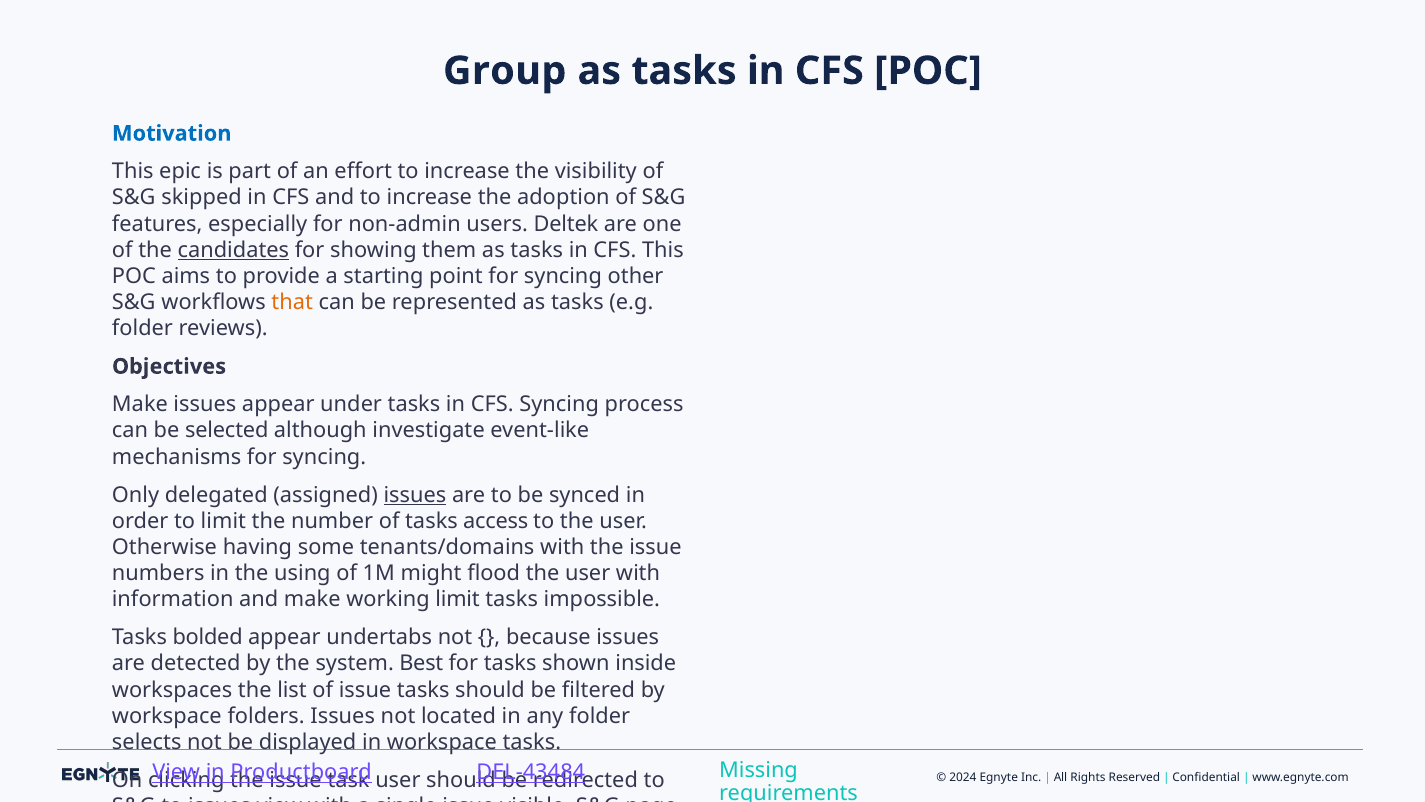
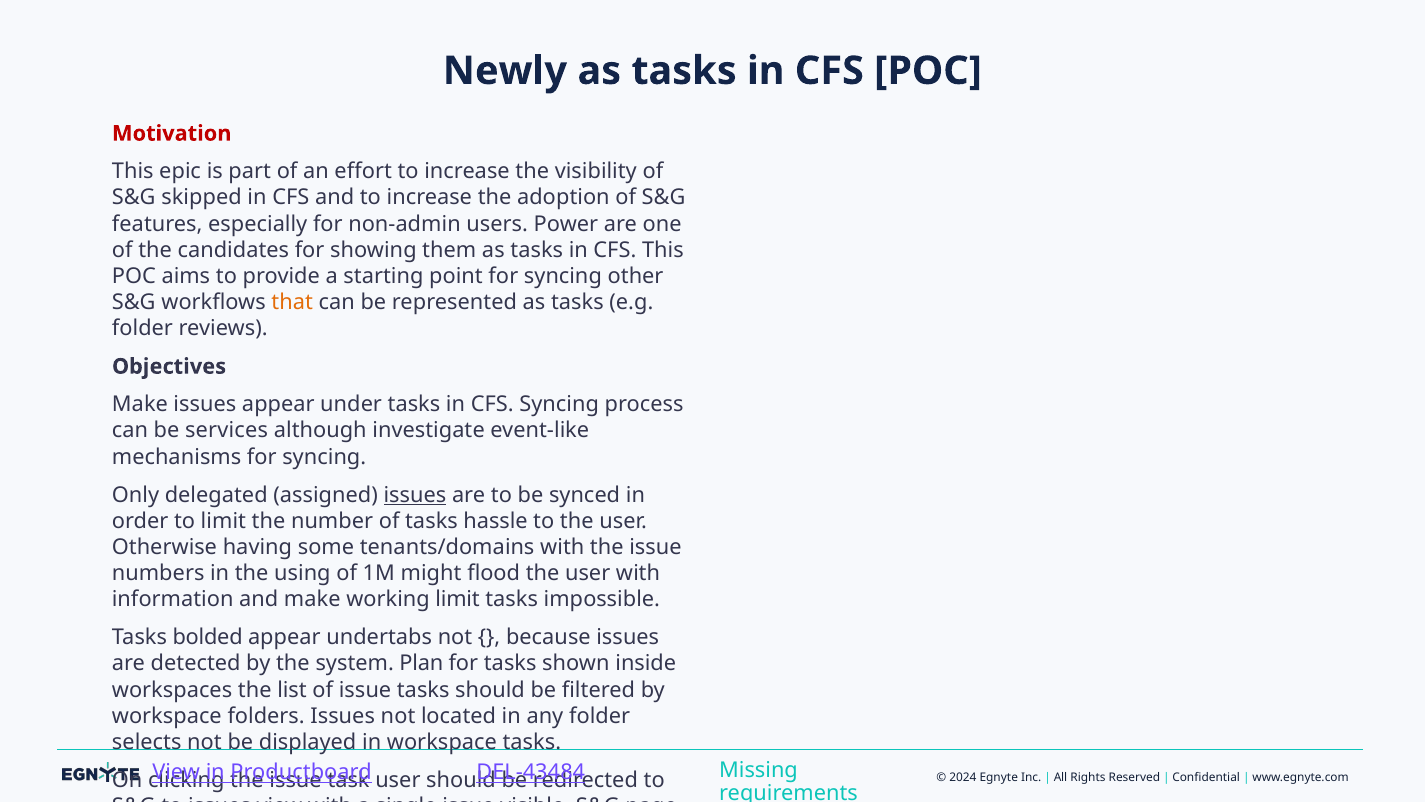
Group: Group -> Newly
Motivation colour: blue -> red
Deltek: Deltek -> Power
candidates underline: present -> none
selected: selected -> services
access: access -> hassle
Best: Best -> Plan
